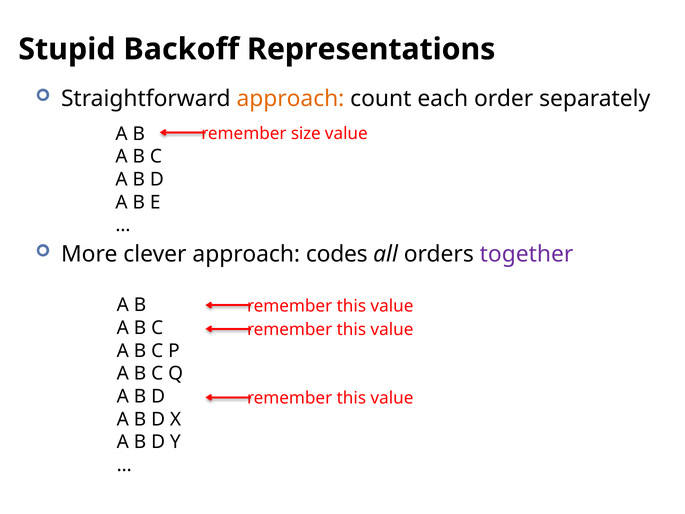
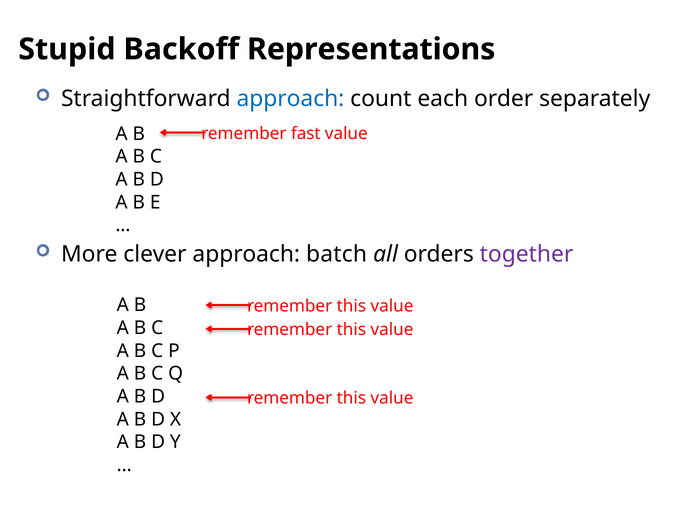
approach at (290, 99) colour: orange -> blue
size: size -> fast
codes: codes -> batch
